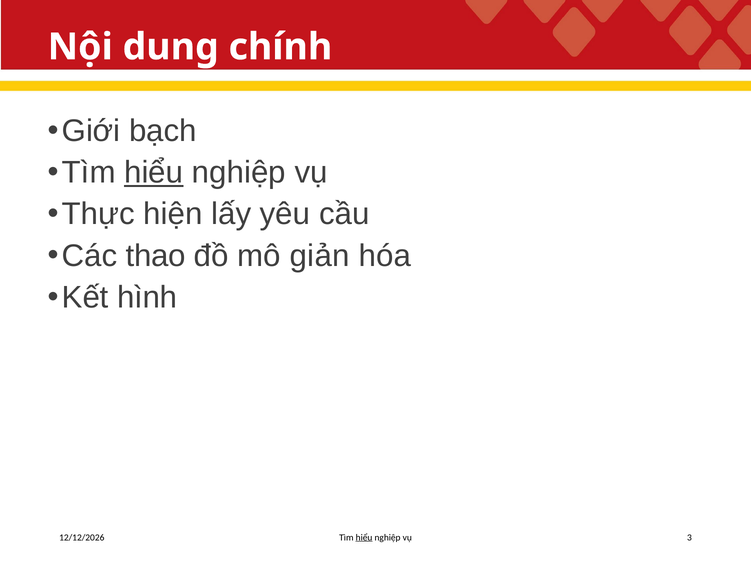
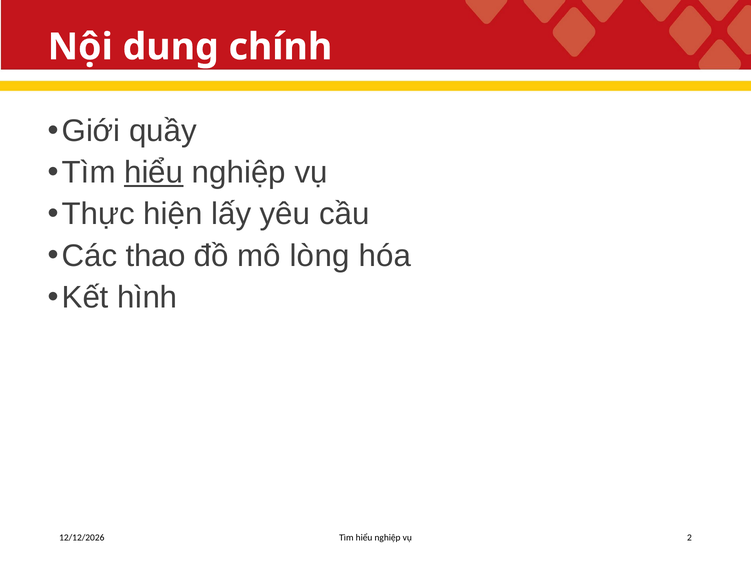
bạch: bạch -> quầy
giản: giản -> lòng
hiểu at (364, 538) underline: present -> none
3: 3 -> 2
